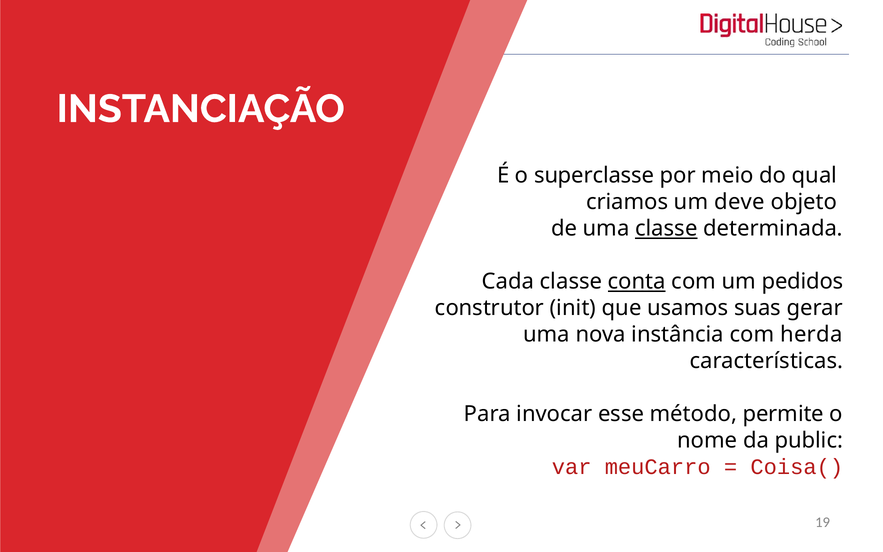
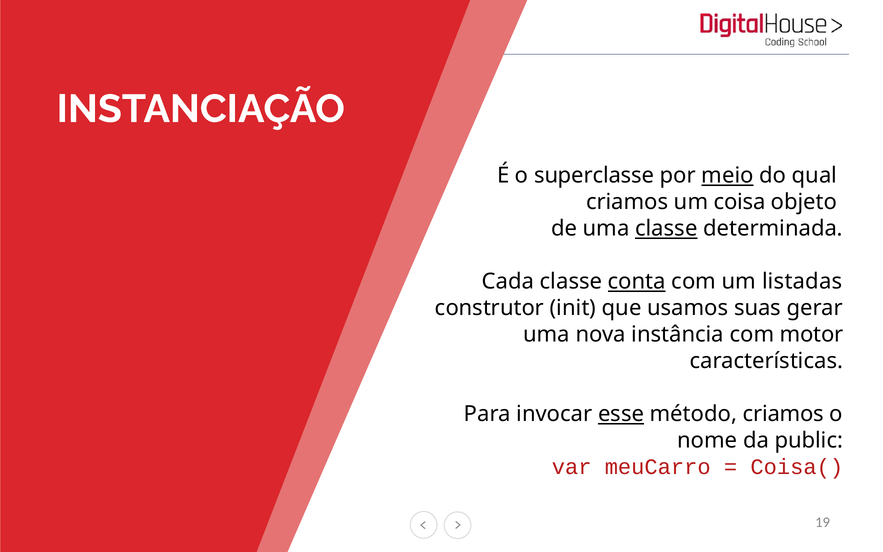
meio underline: none -> present
deve: deve -> coisa
pedidos: pedidos -> listadas
herda: herda -> motor
esse underline: none -> present
método permite: permite -> criamos
